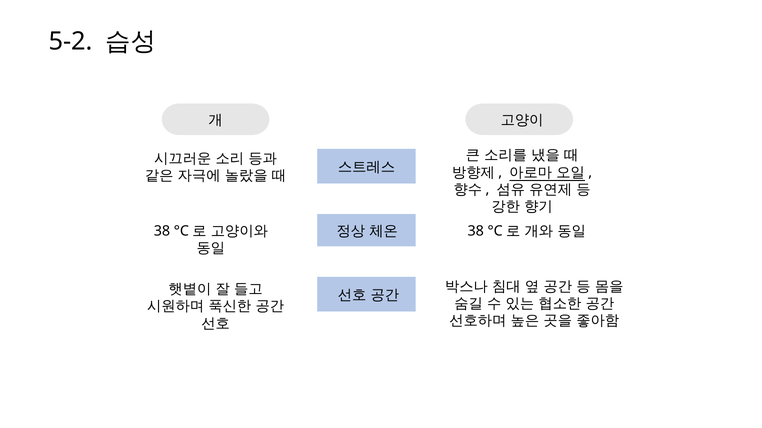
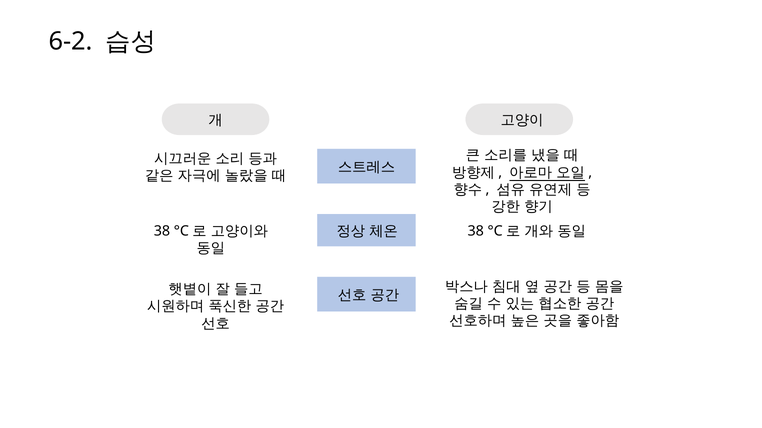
5-2: 5-2 -> 6-2
